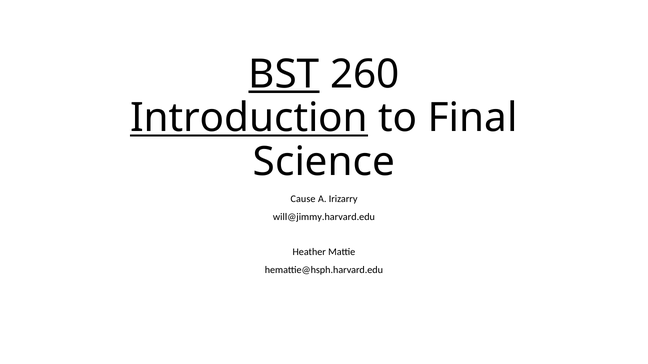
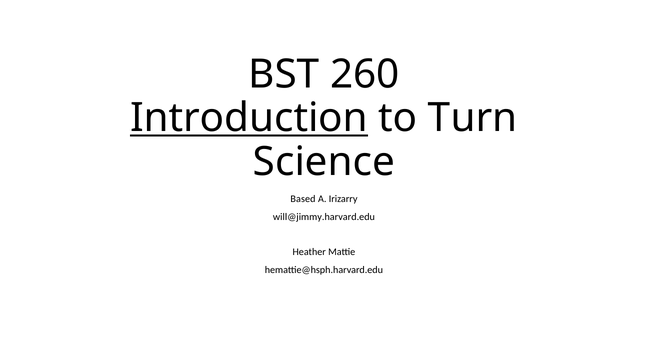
BST underline: present -> none
Final: Final -> Turn
Cause: Cause -> Based
